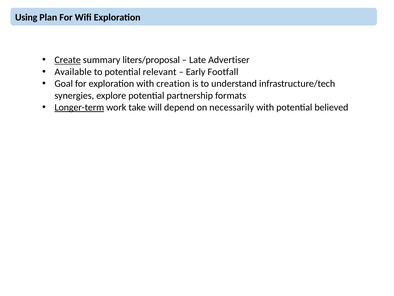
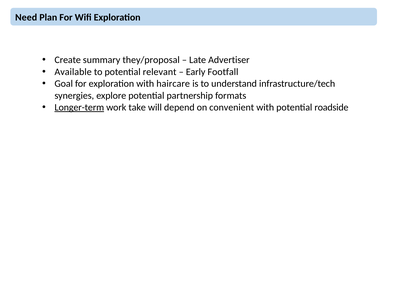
Using: Using -> Need
Create underline: present -> none
liters/proposal: liters/proposal -> they/proposal
creation: creation -> haircare
necessarily: necessarily -> convenient
believed: believed -> roadside
